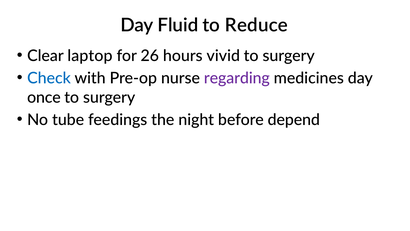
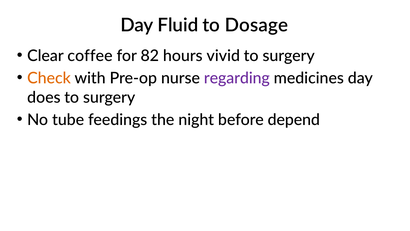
Reduce: Reduce -> Dosage
laptop: laptop -> coffee
26: 26 -> 82
Check colour: blue -> orange
once: once -> does
